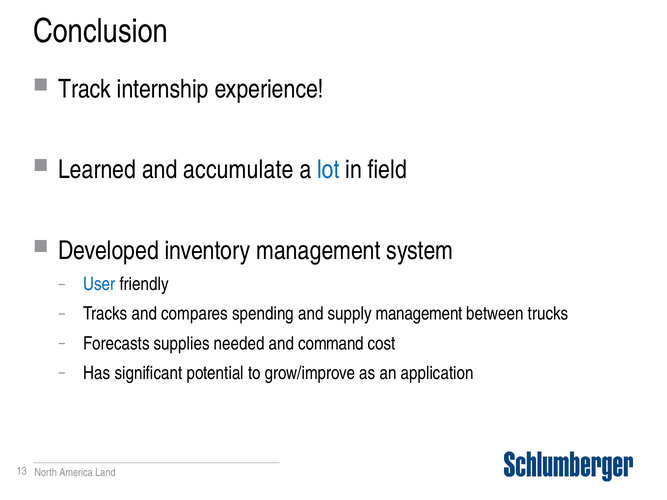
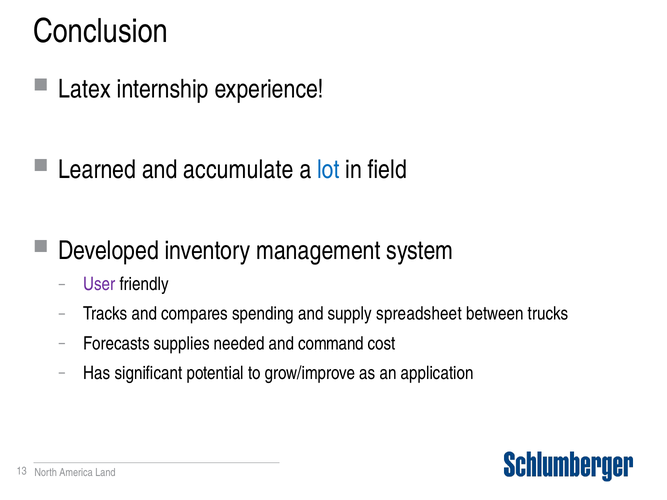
Track: Track -> Latex
User colour: blue -> purple
supply management: management -> spreadsheet
